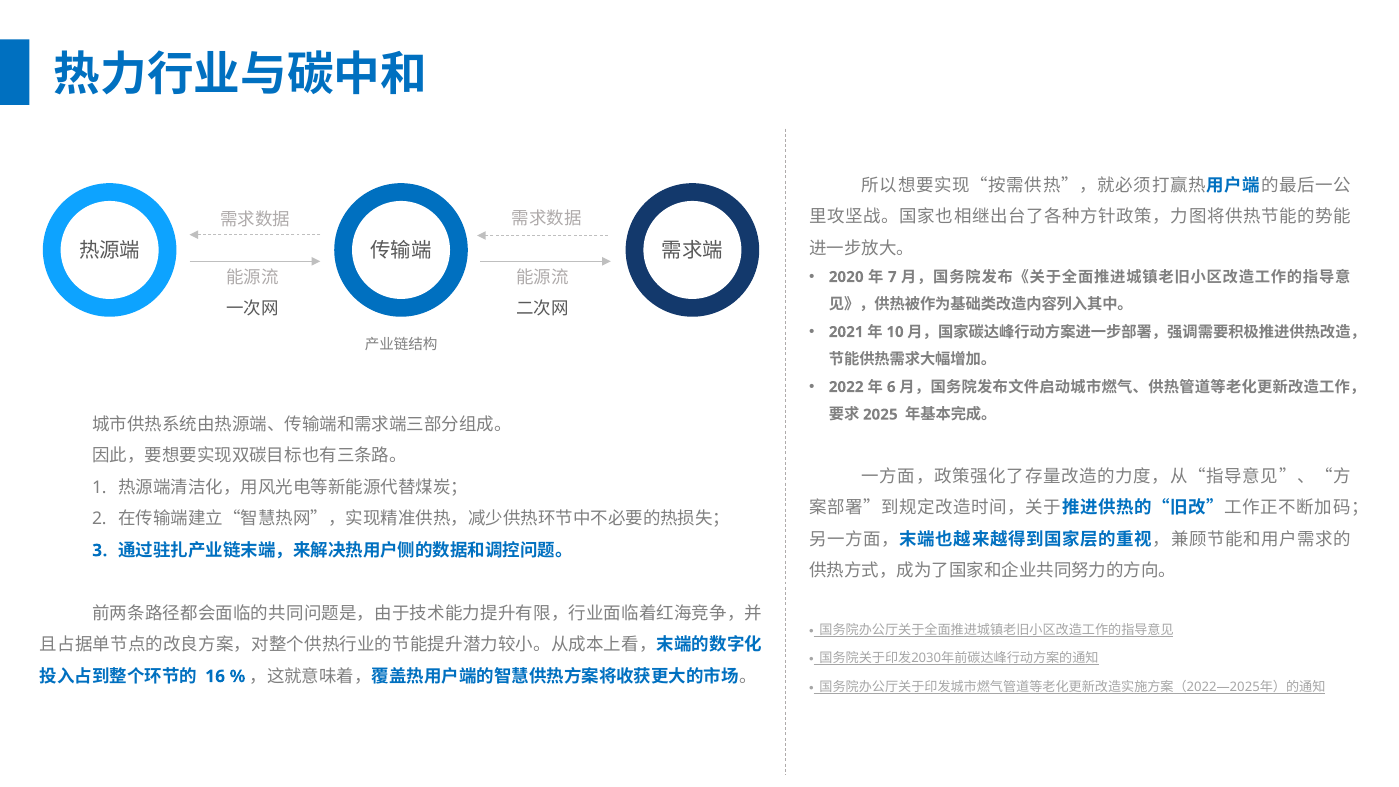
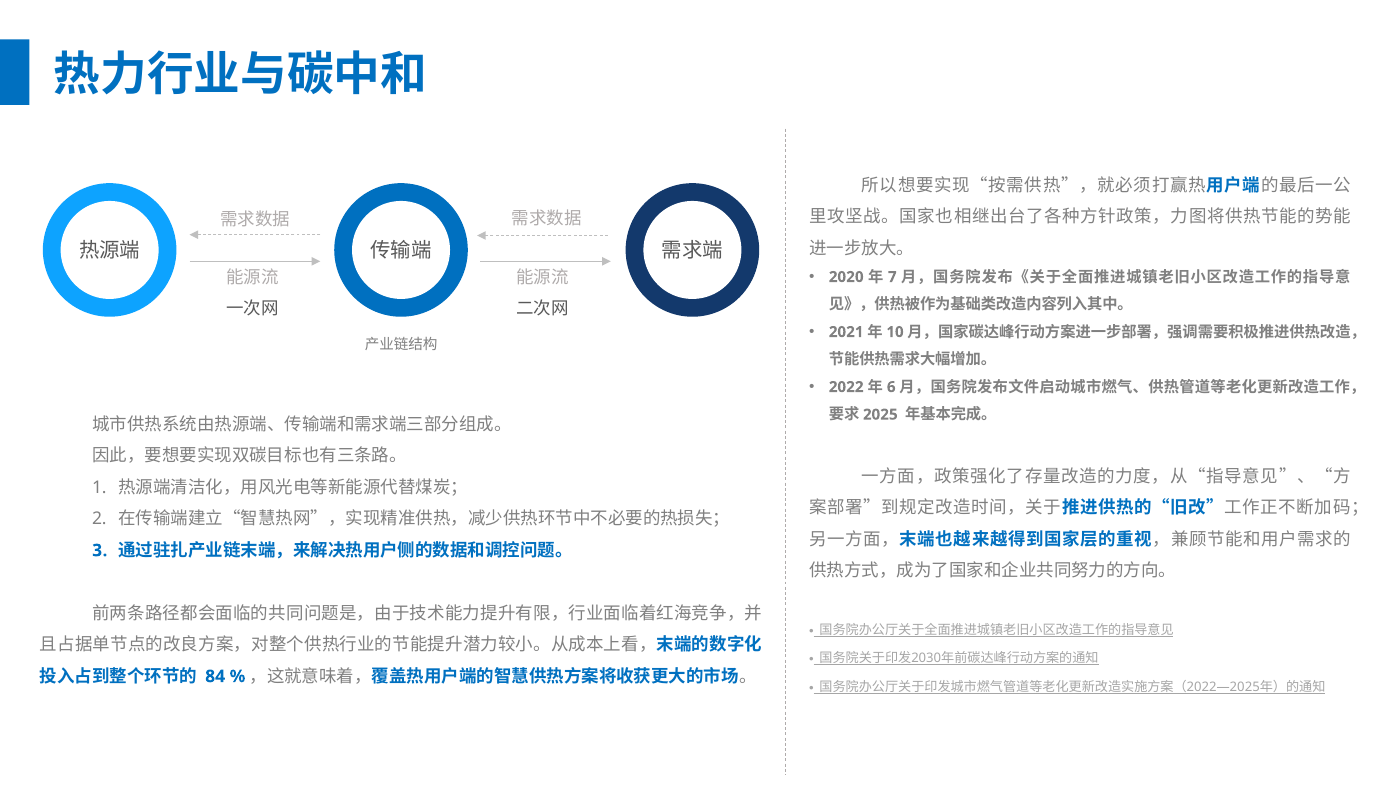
16: 16 -> 84
